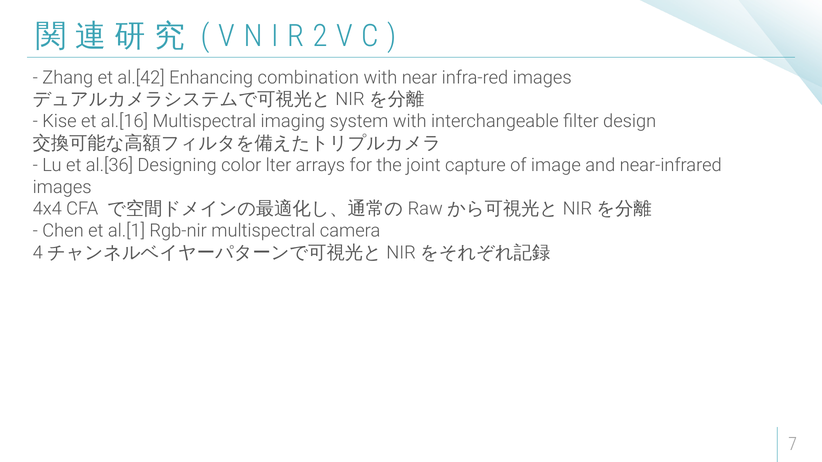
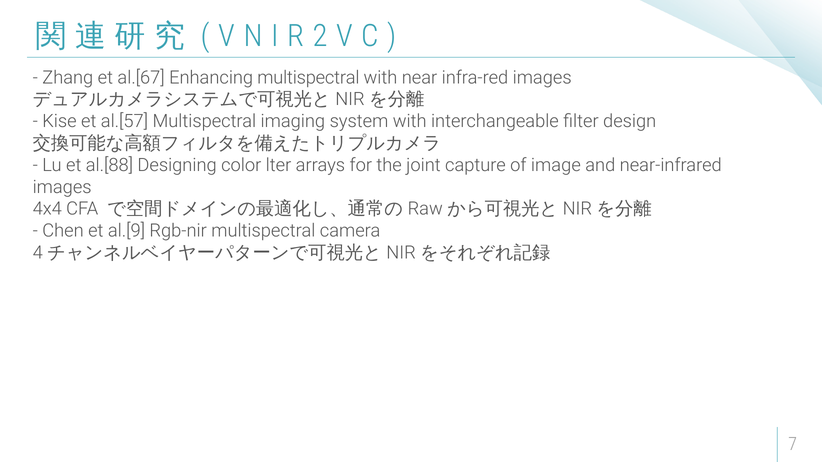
al.[42: al.[42 -> al.[67
Enhancing combination: combination -> multispectral
al.[16: al.[16 -> al.[57
al.[36: al.[36 -> al.[88
al.[1: al.[1 -> al.[9
